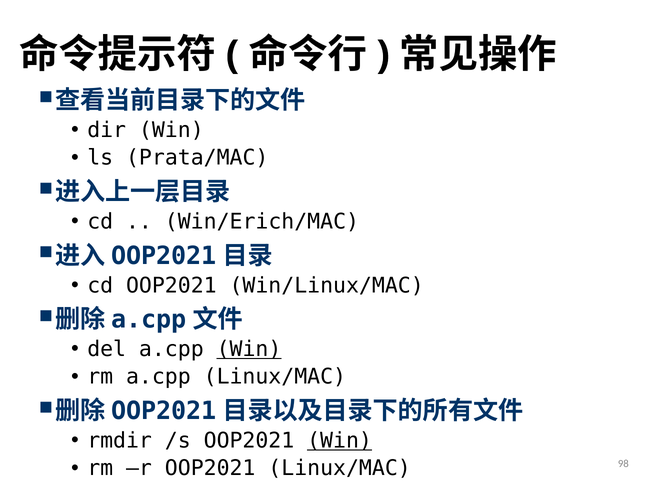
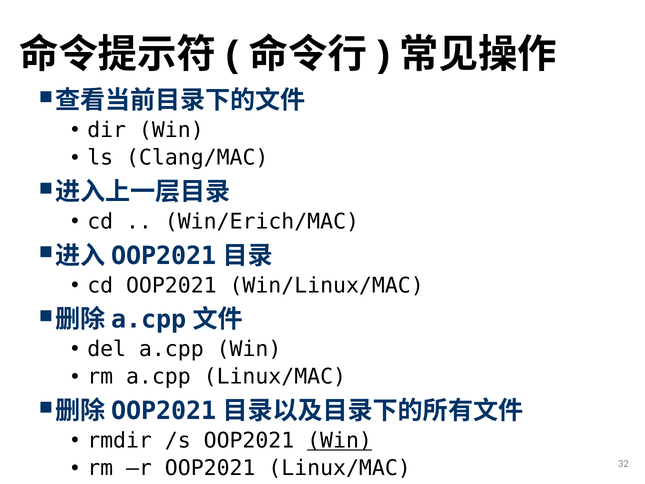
Prata/MAC: Prata/MAC -> Clang/MAC
Win at (249, 349) underline: present -> none
98: 98 -> 32
